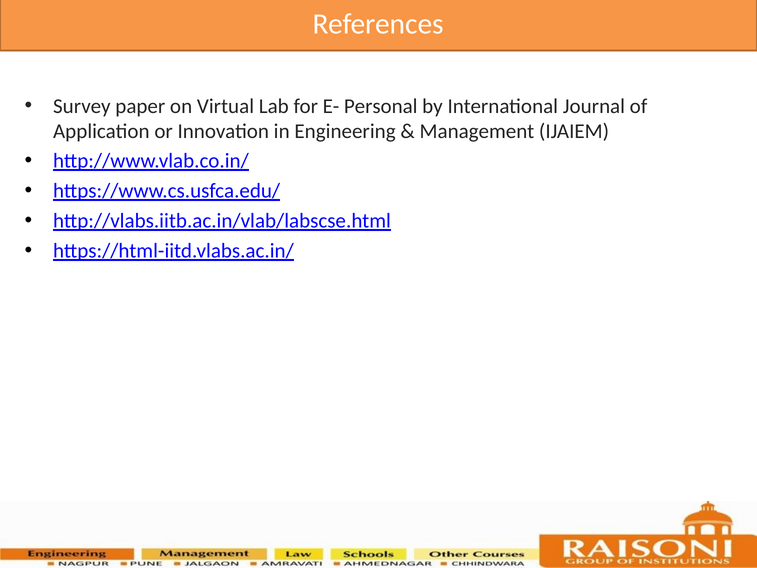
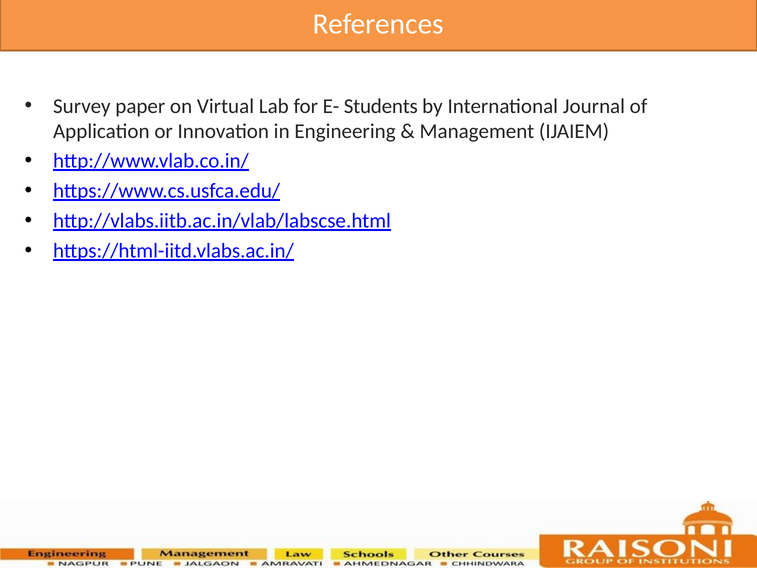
Personal: Personal -> Students
